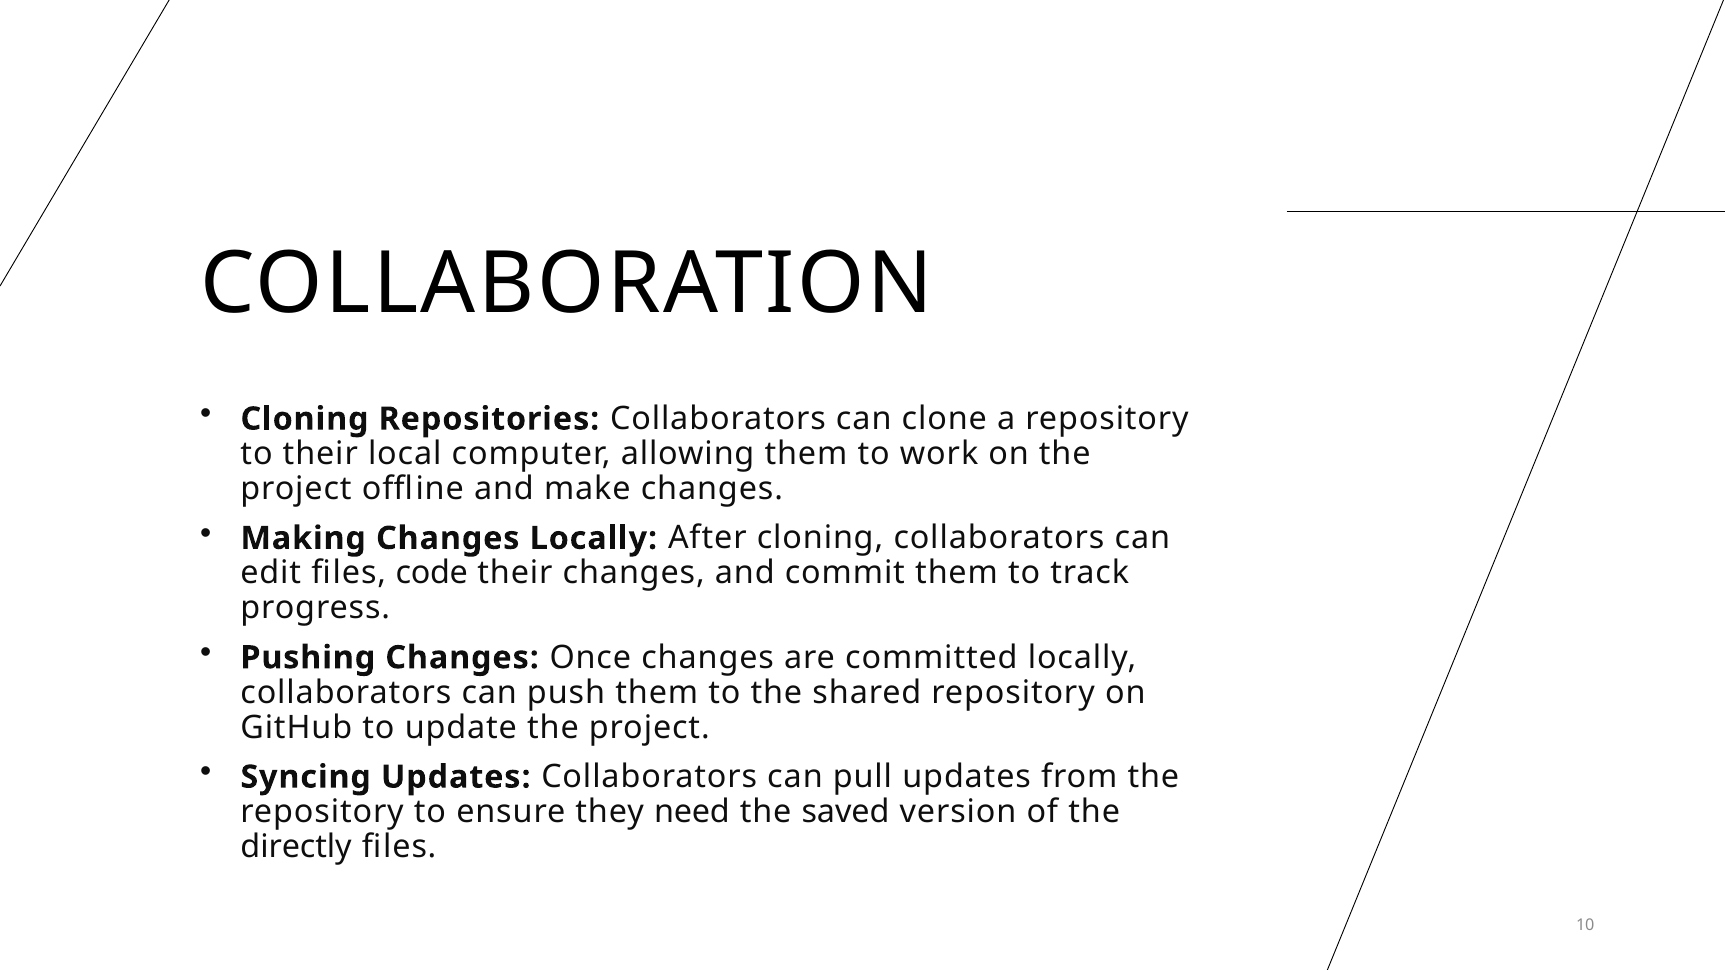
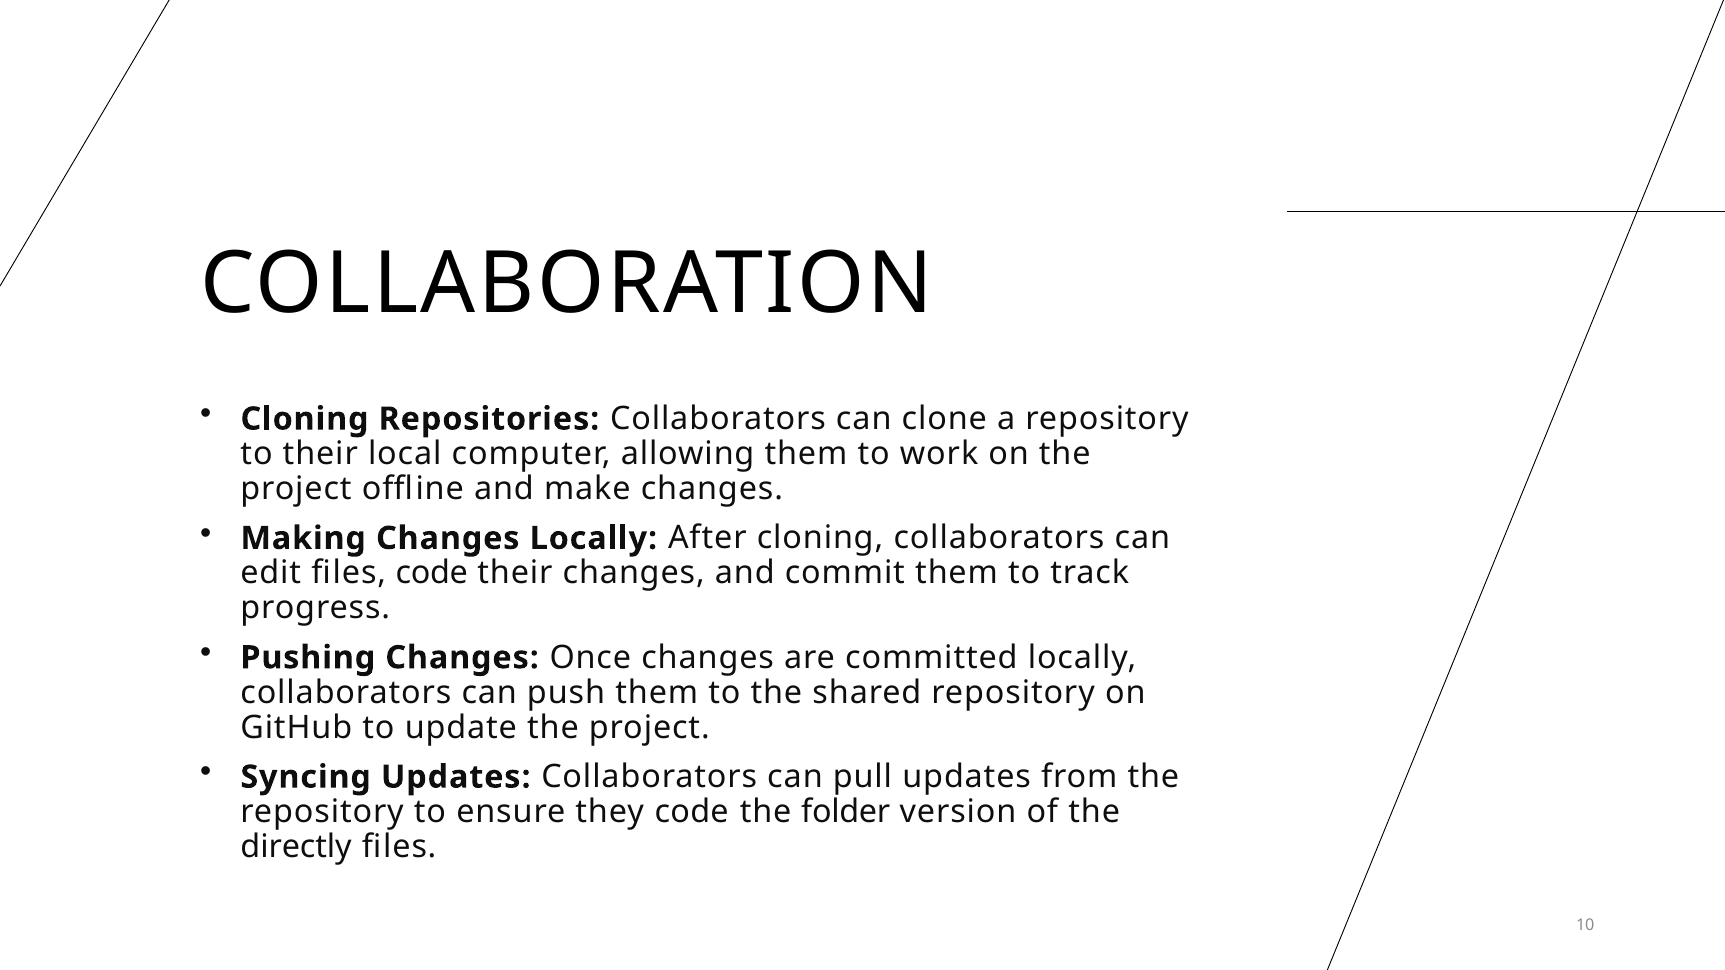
they need: need -> code
saved: saved -> folder
